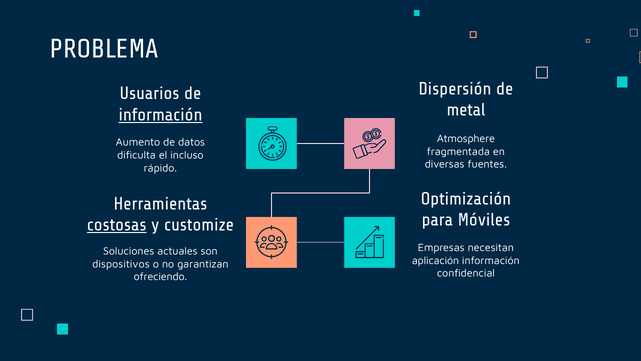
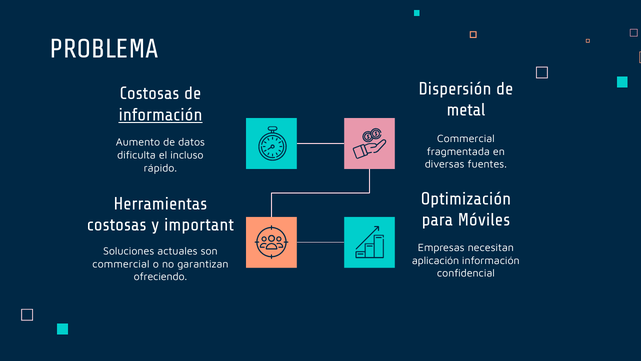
Usuarios at (149, 93): Usuarios -> Costosas
Atmosphere at (466, 139): Atmosphere -> Commercial
costosas at (117, 225) underline: present -> none
customize: customize -> important
dispositivos at (121, 264): dispositivos -> commercial
